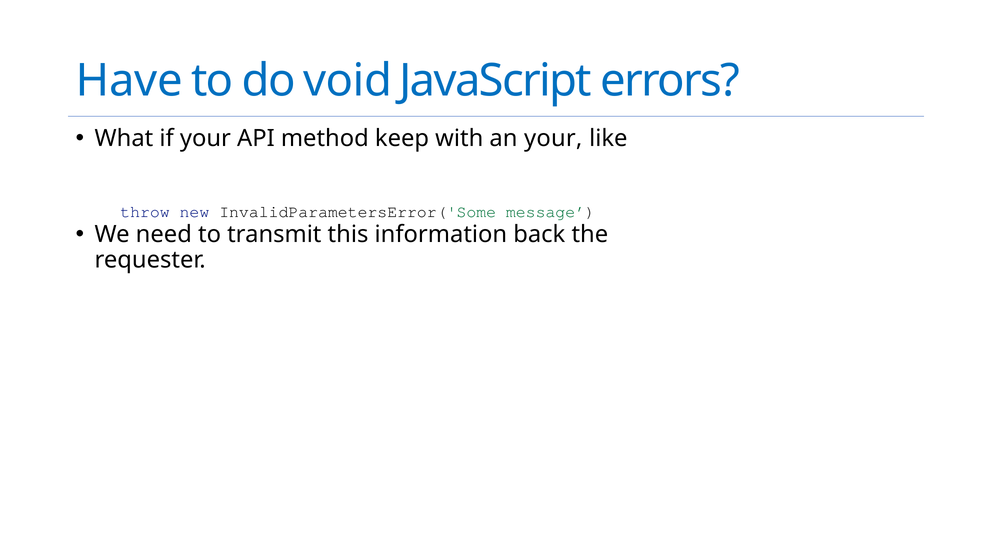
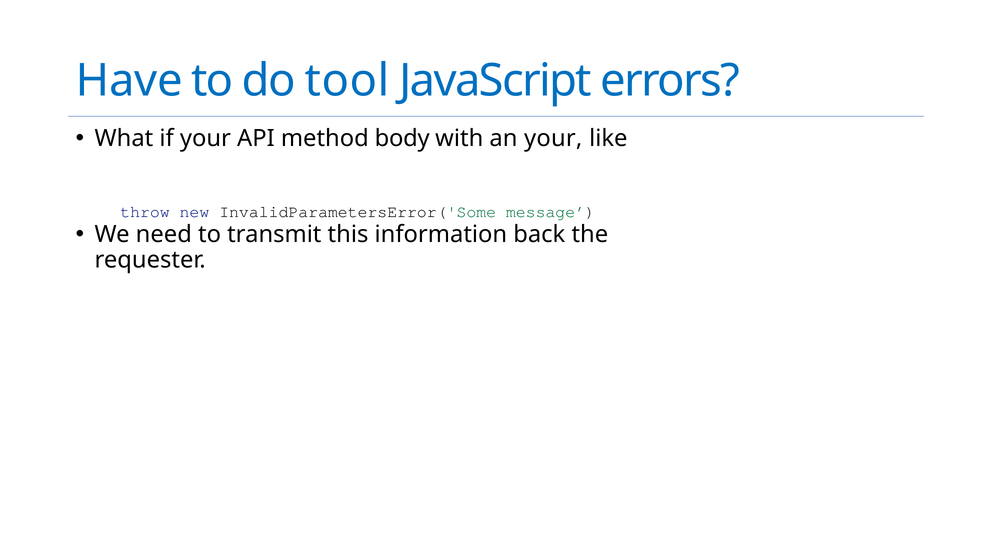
void: void -> tool
keep: keep -> body
